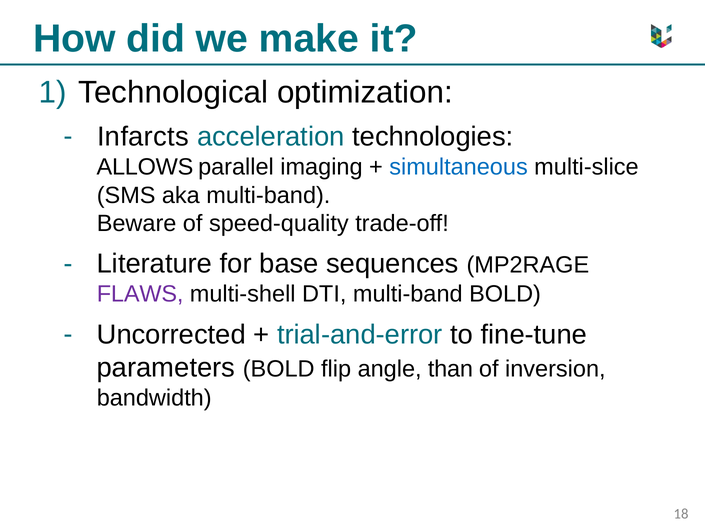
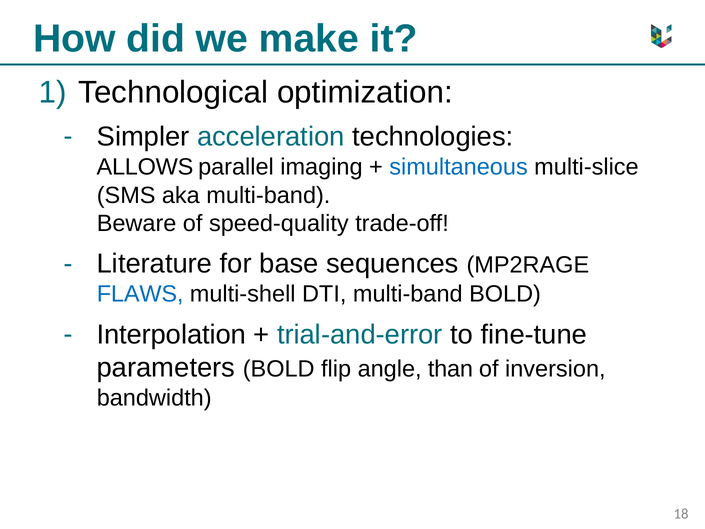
Infarcts: Infarcts -> Simpler
FLAWS colour: purple -> blue
Uncorrected: Uncorrected -> Interpolation
